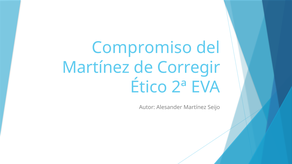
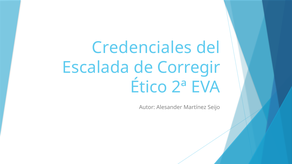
Compromiso: Compromiso -> Credenciales
Martínez at (96, 67): Martínez -> Escalada
